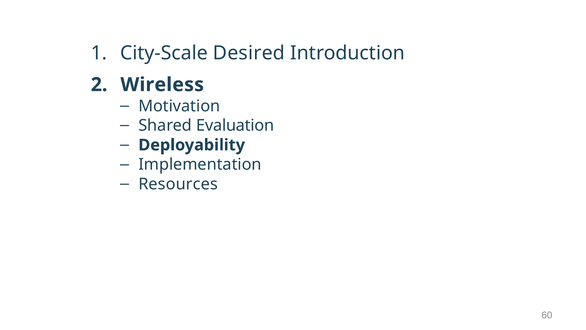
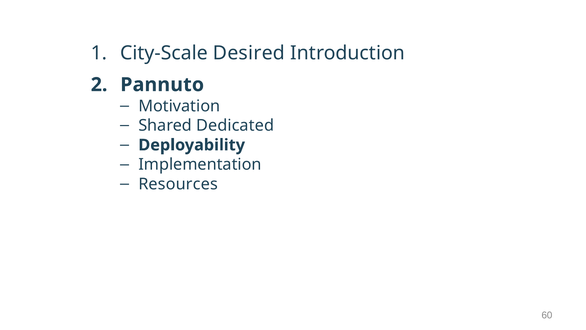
Wireless: Wireless -> Pannuto
Evaluation: Evaluation -> Dedicated
